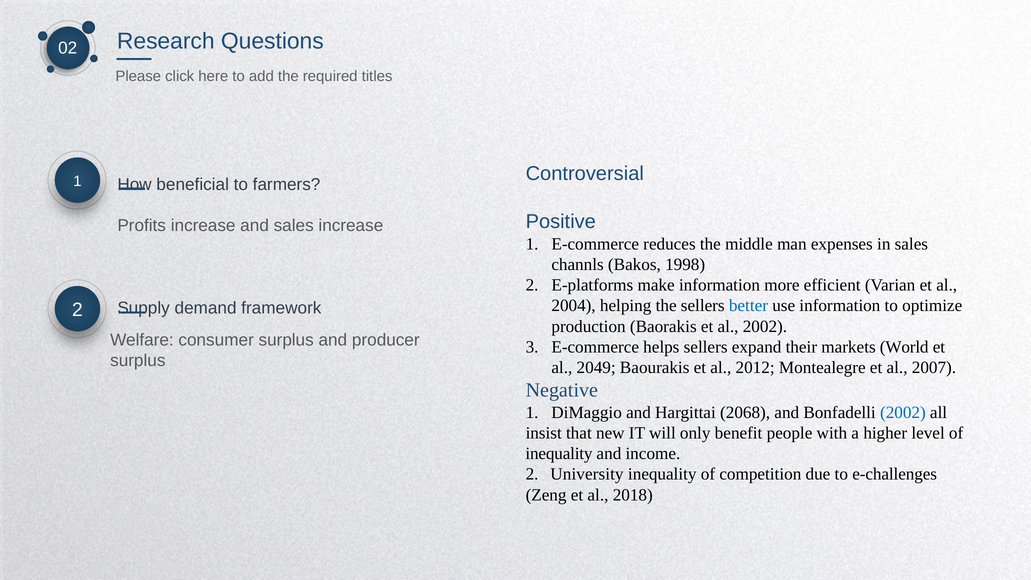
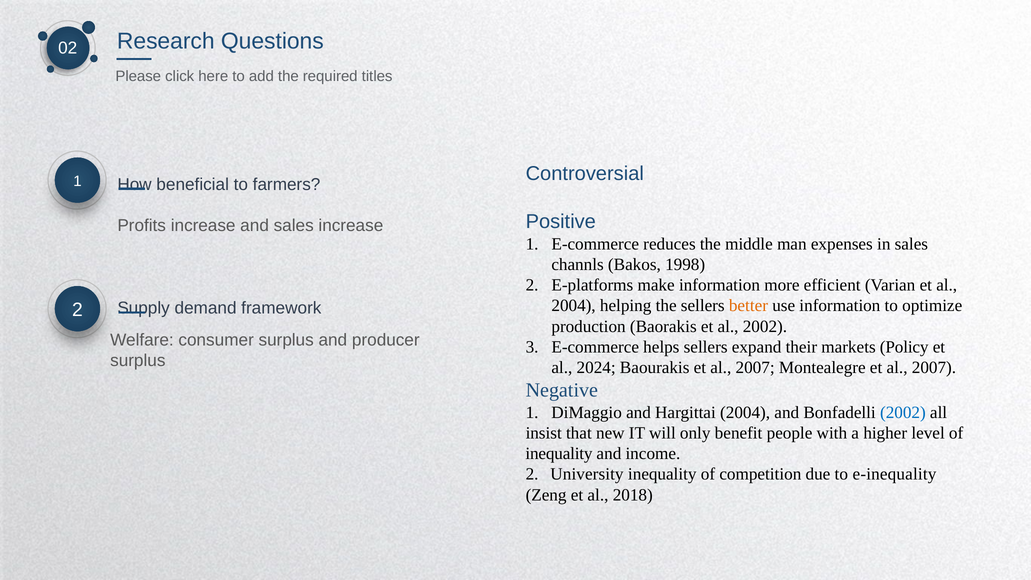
better colour: blue -> orange
World: World -> Policy
2049: 2049 -> 2024
Baourakis et al 2012: 2012 -> 2007
Hargittai 2068: 2068 -> 2004
e-challenges: e-challenges -> e-inequality
